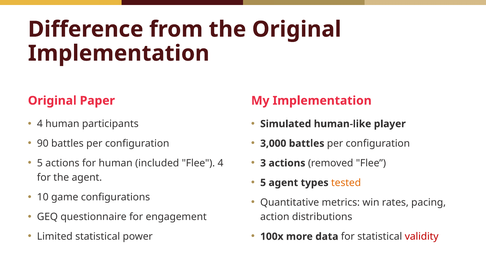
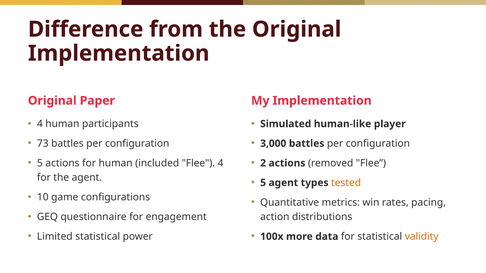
90: 90 -> 73
3: 3 -> 2
validity colour: red -> orange
